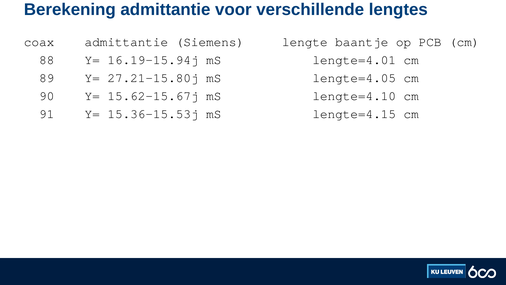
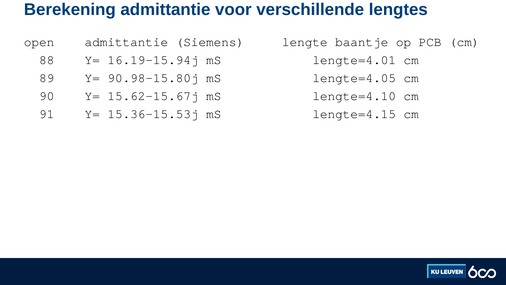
coax: coax -> open
27.21-15.80j: 27.21-15.80j -> 90.98-15.80j
